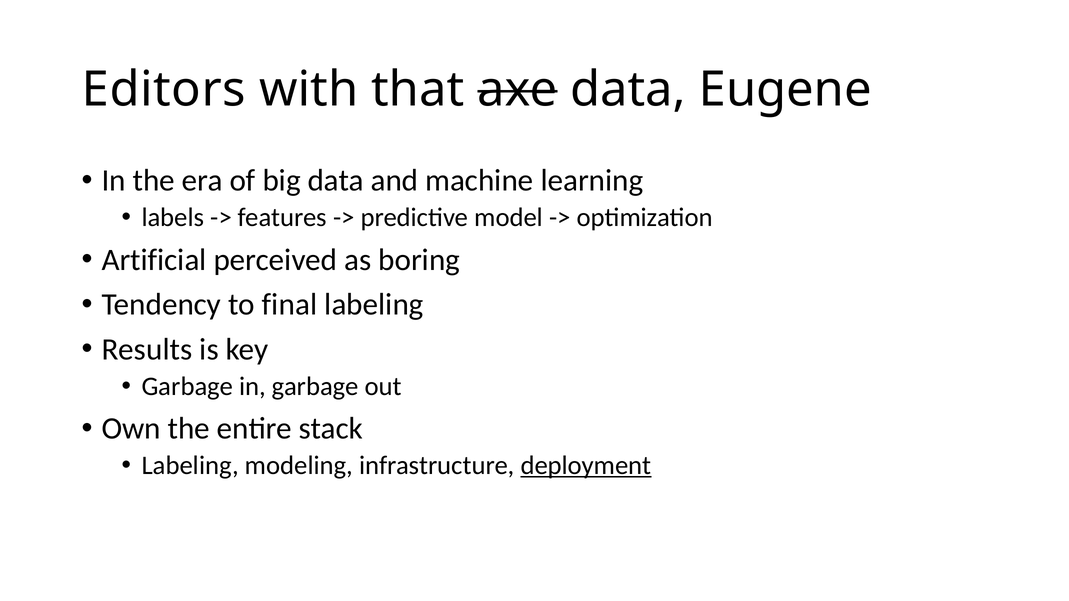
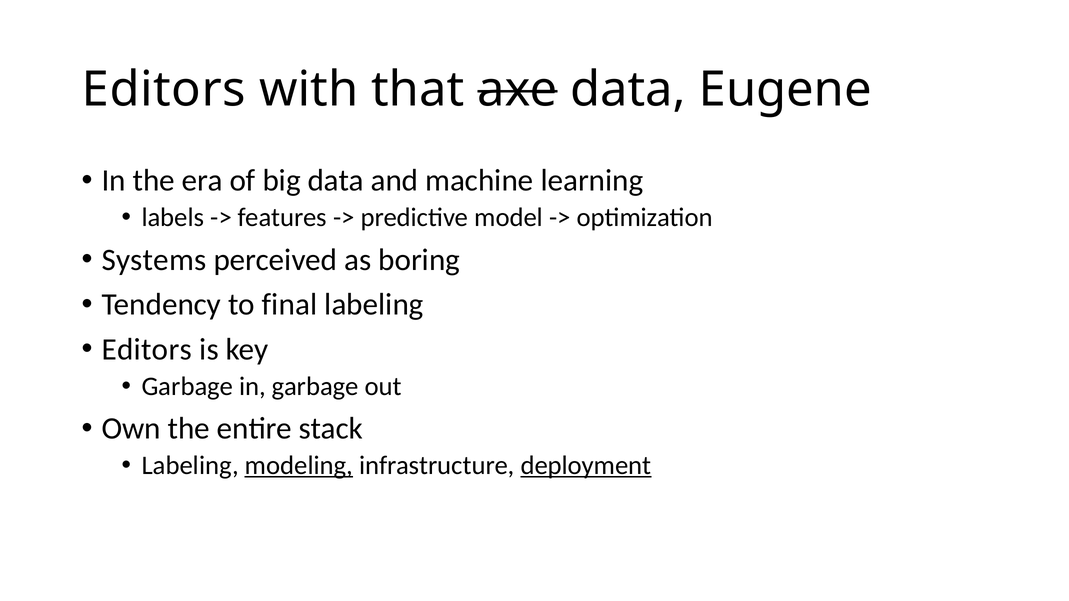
Artificial: Artificial -> Systems
Results at (147, 350): Results -> Editors
modeling underline: none -> present
